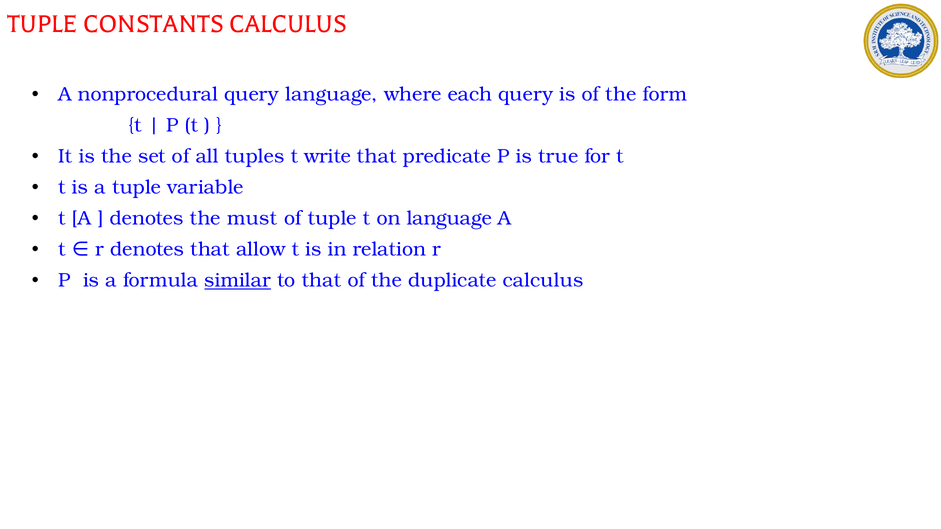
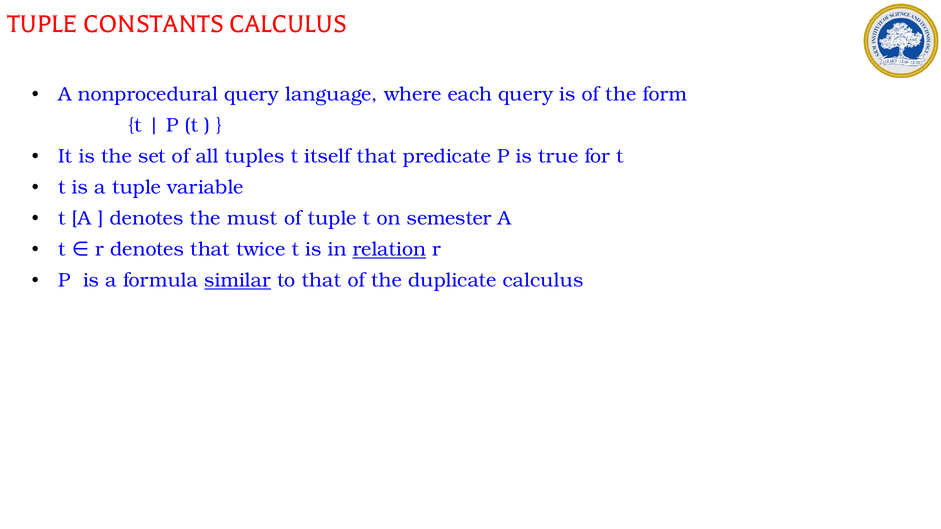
write: write -> itself
on language: language -> semester
allow: allow -> twice
relation underline: none -> present
